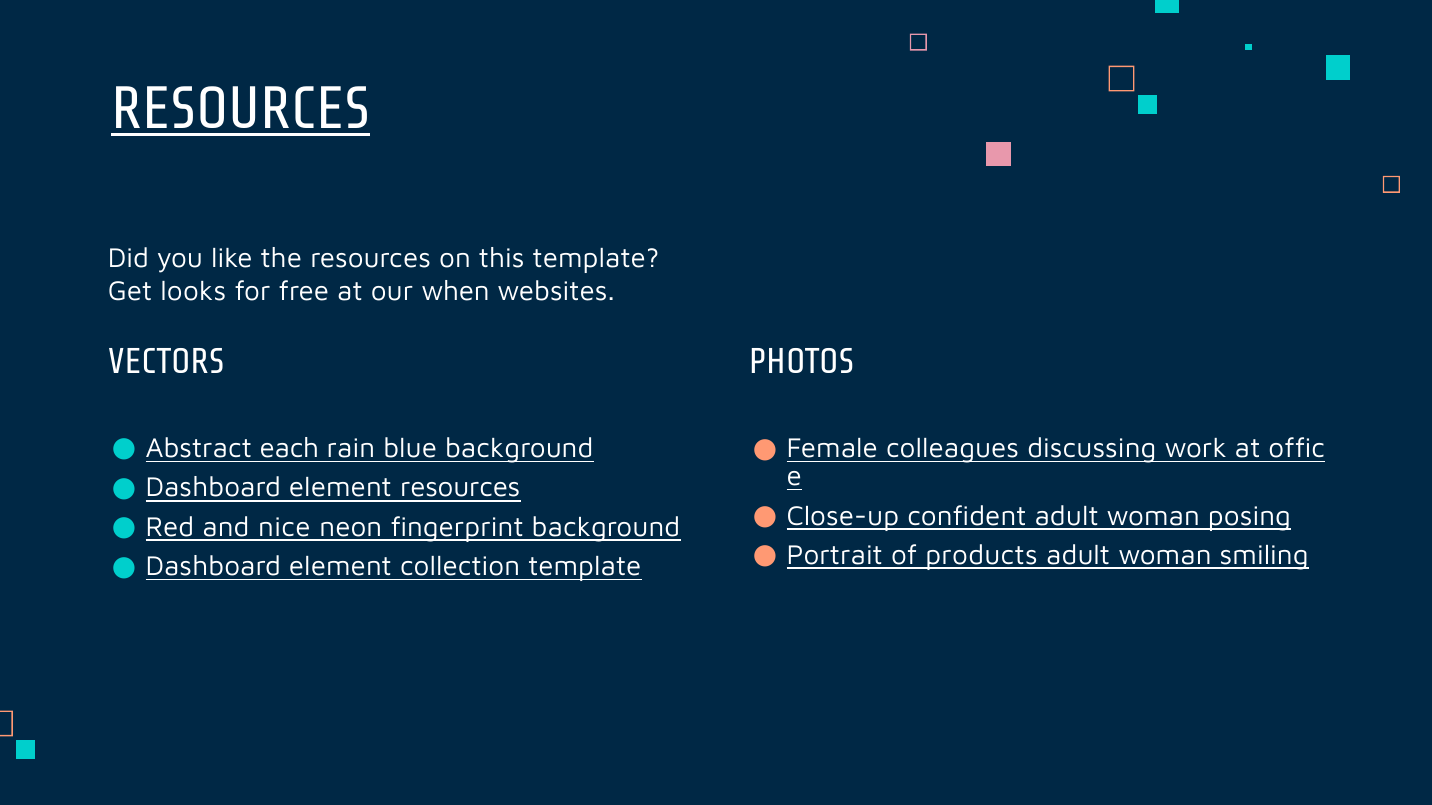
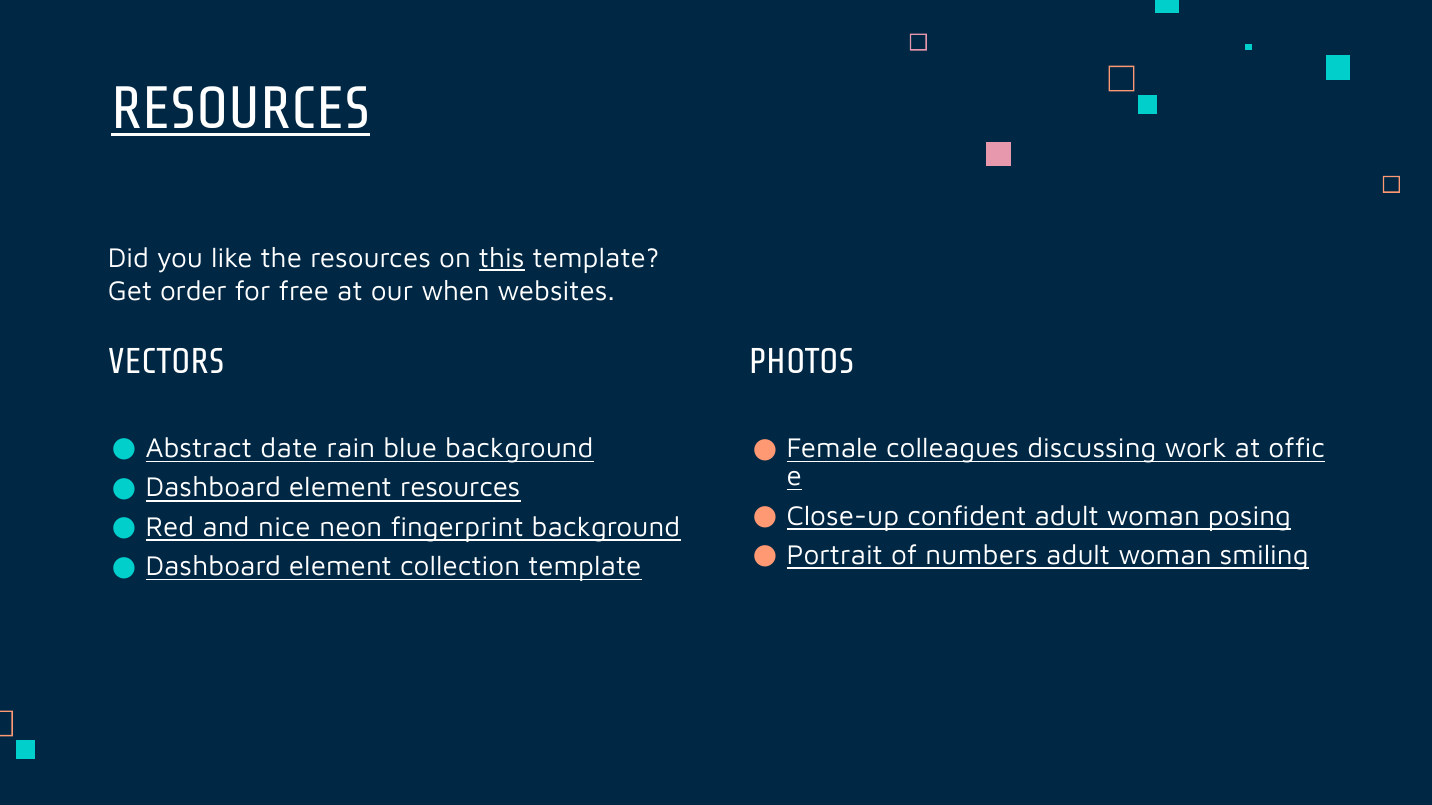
this underline: none -> present
looks: looks -> order
each: each -> date
products: products -> numbers
